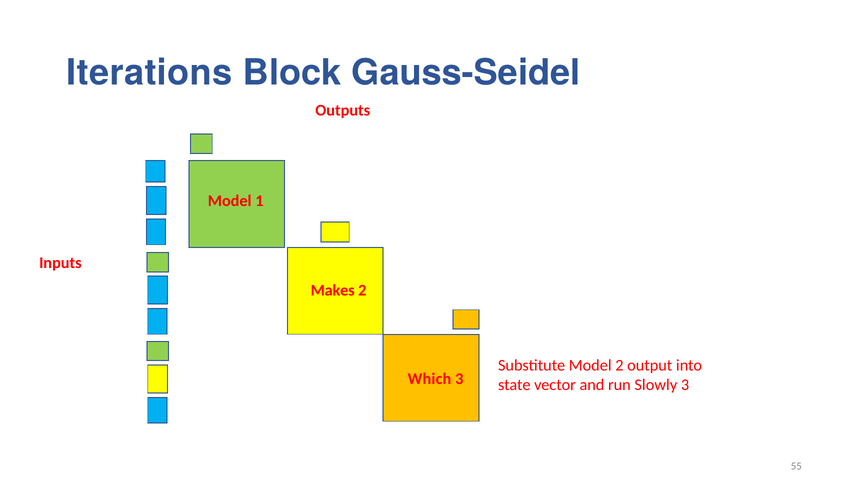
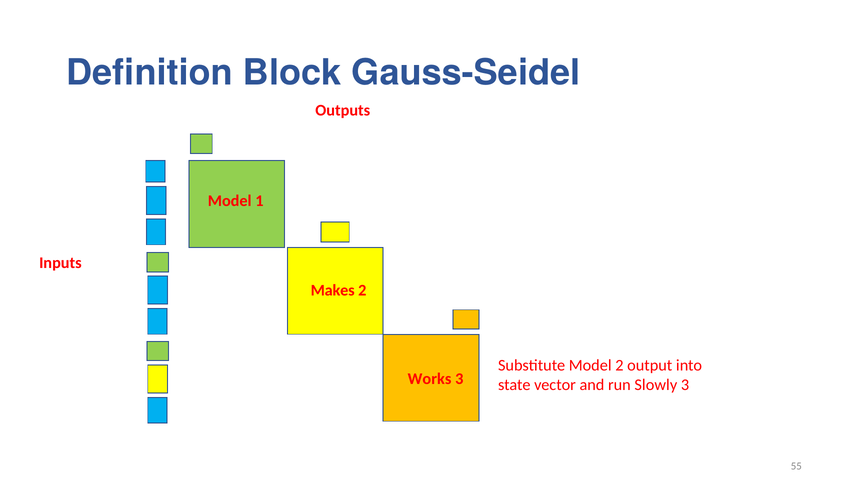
Iterations: Iterations -> Definition
Which: Which -> Works
